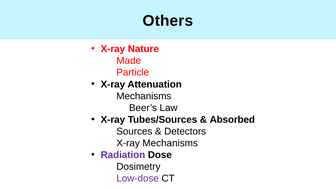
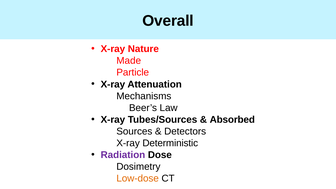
Others: Others -> Overall
X-ray Mechanisms: Mechanisms -> Deterministic
Low-dose colour: purple -> orange
